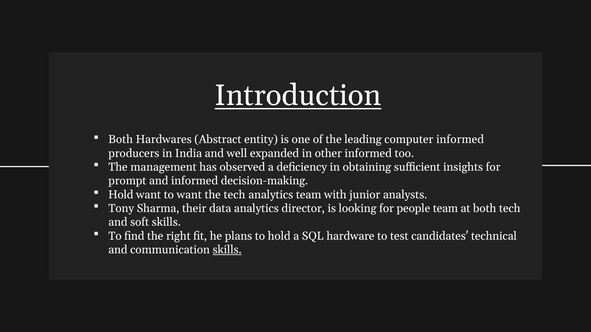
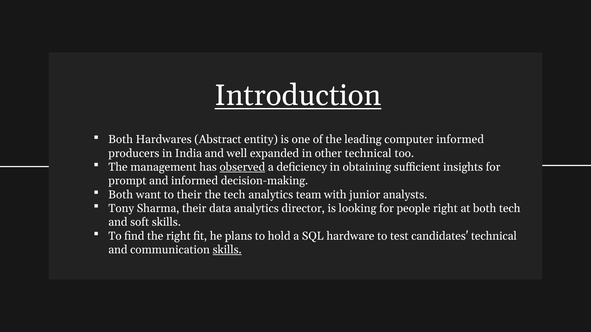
other informed: informed -> technical
observed underline: none -> present
Hold at (121, 195): Hold -> Both
to want: want -> their
people team: team -> right
